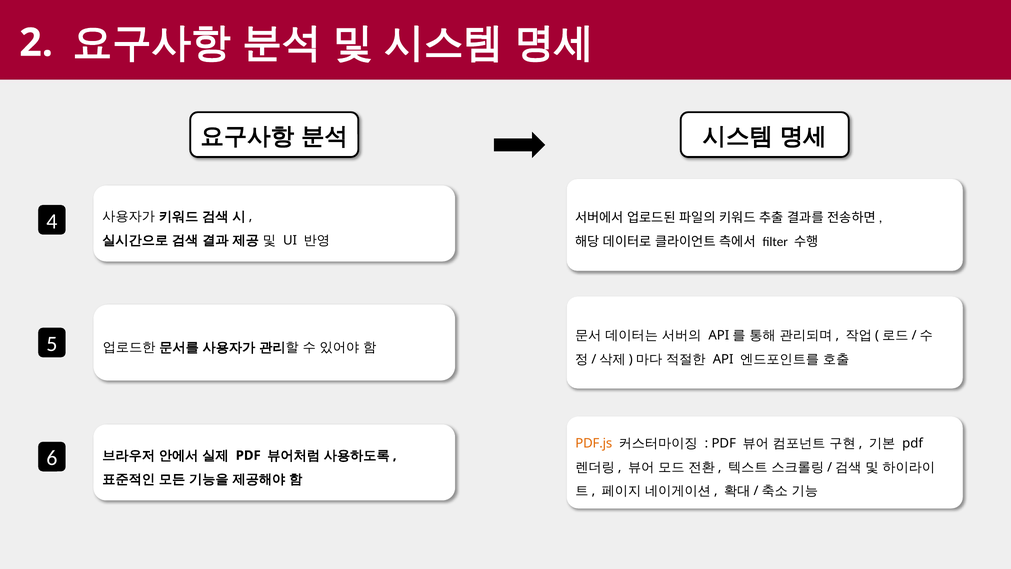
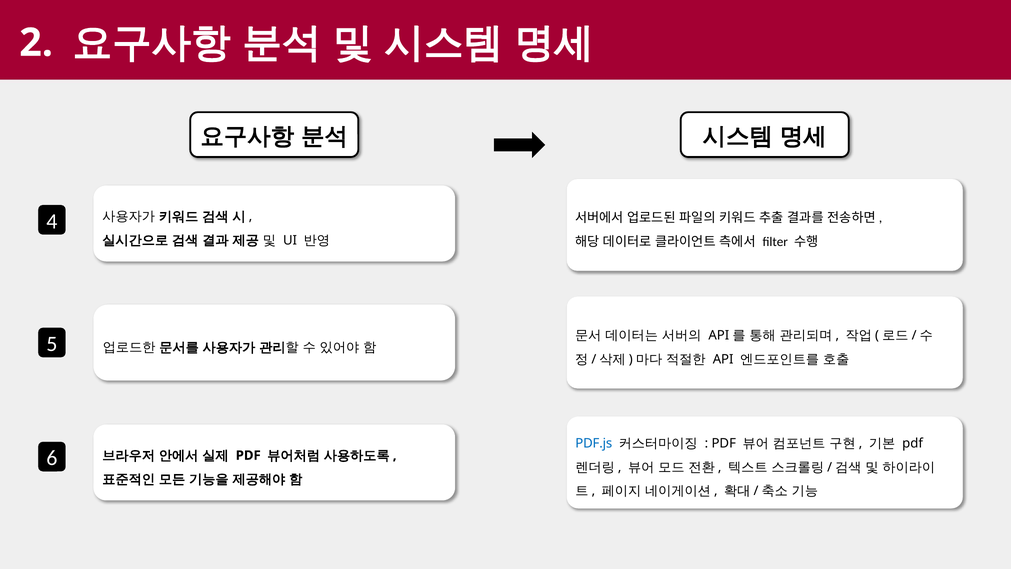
PDF.js colour: orange -> blue
